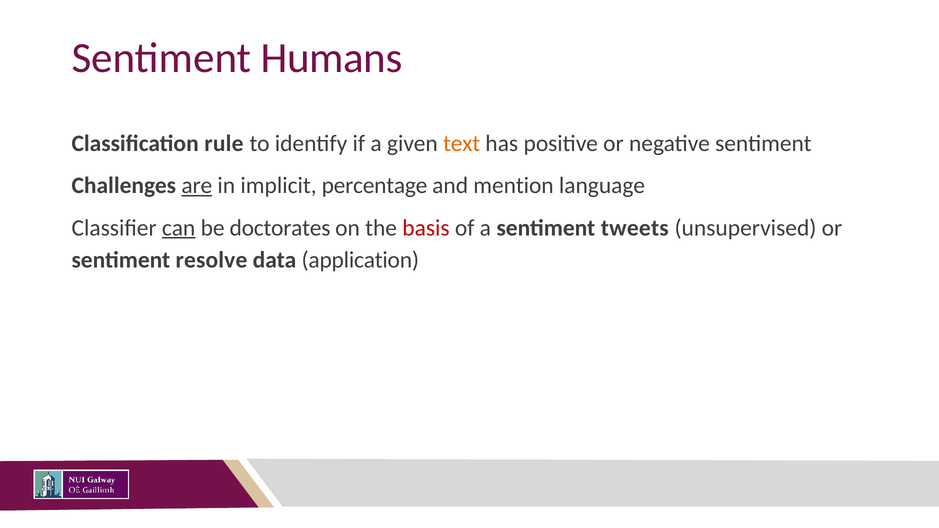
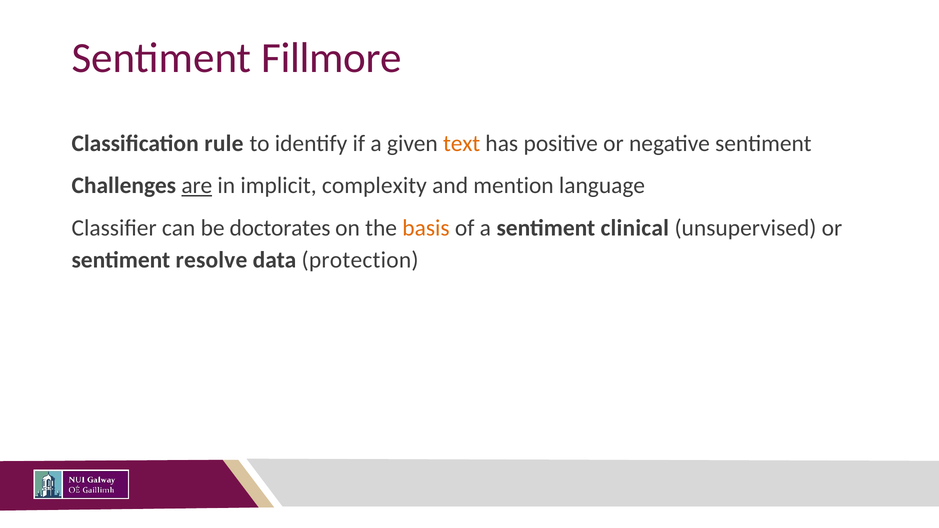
Humans: Humans -> Fillmore
percentage: percentage -> complexity
can underline: present -> none
basis colour: red -> orange
tweets: tweets -> clinical
application: application -> protection
